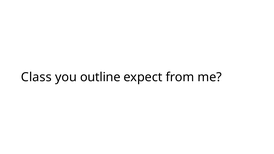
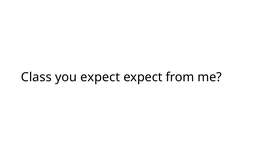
you outline: outline -> expect
